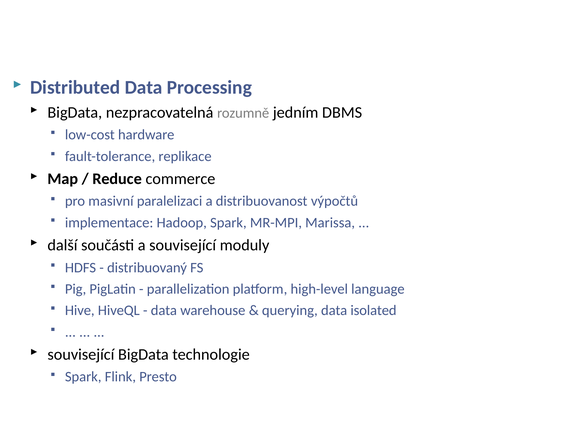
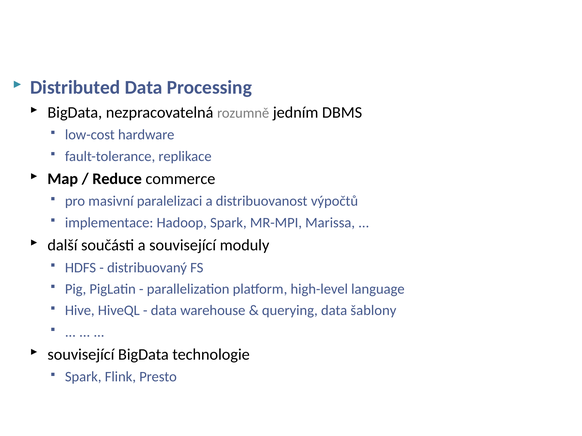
isolated: isolated -> šablony
